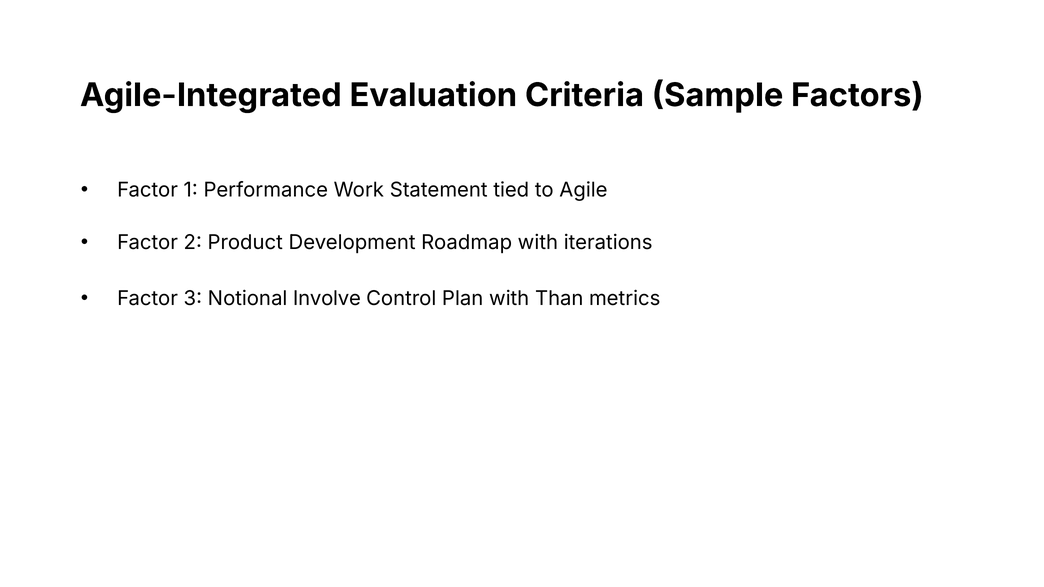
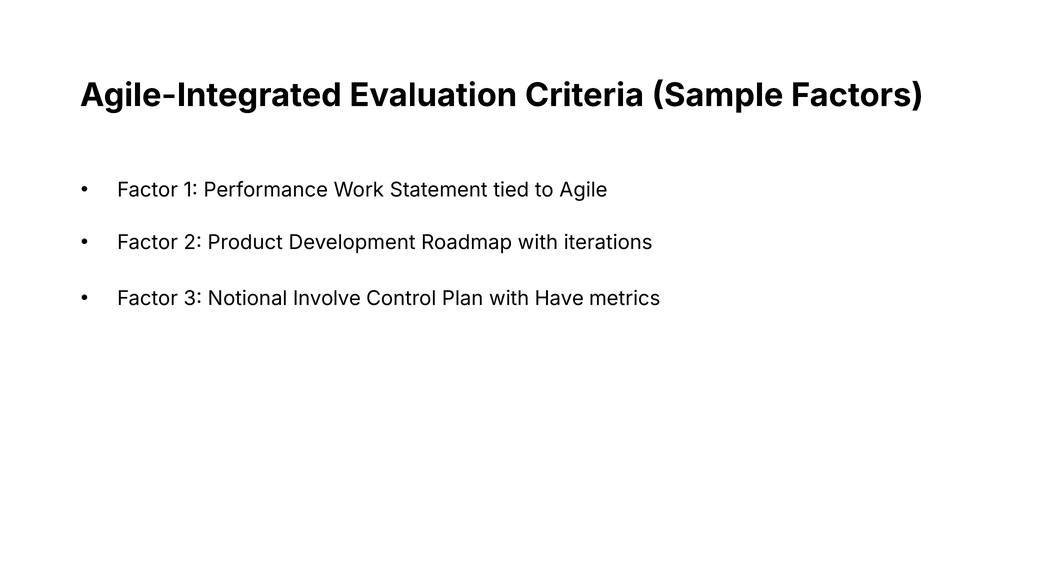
Than: Than -> Have
